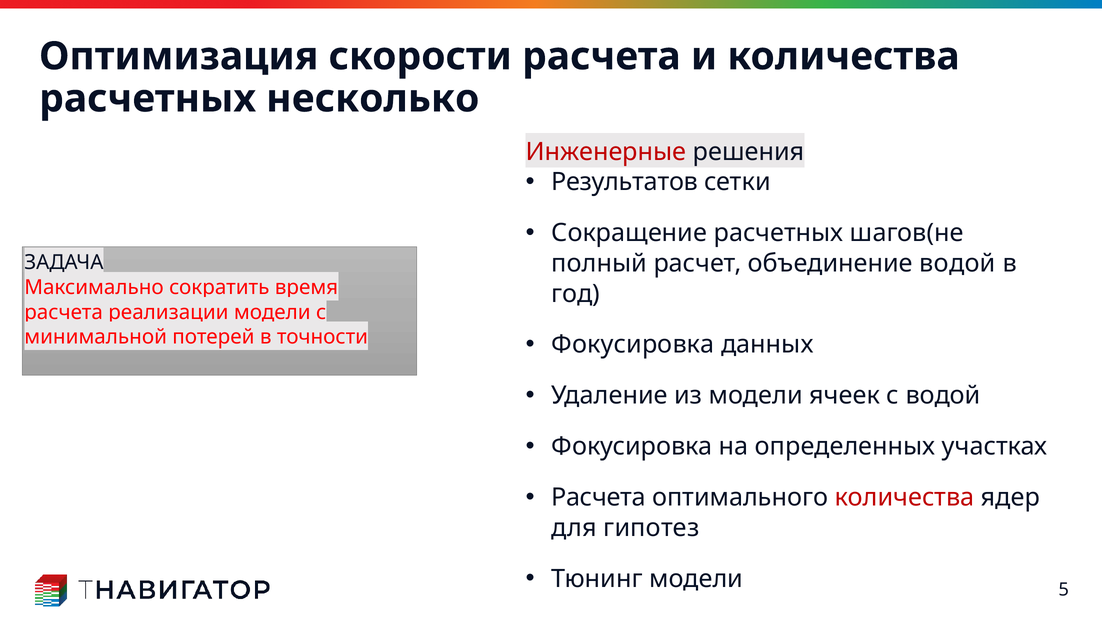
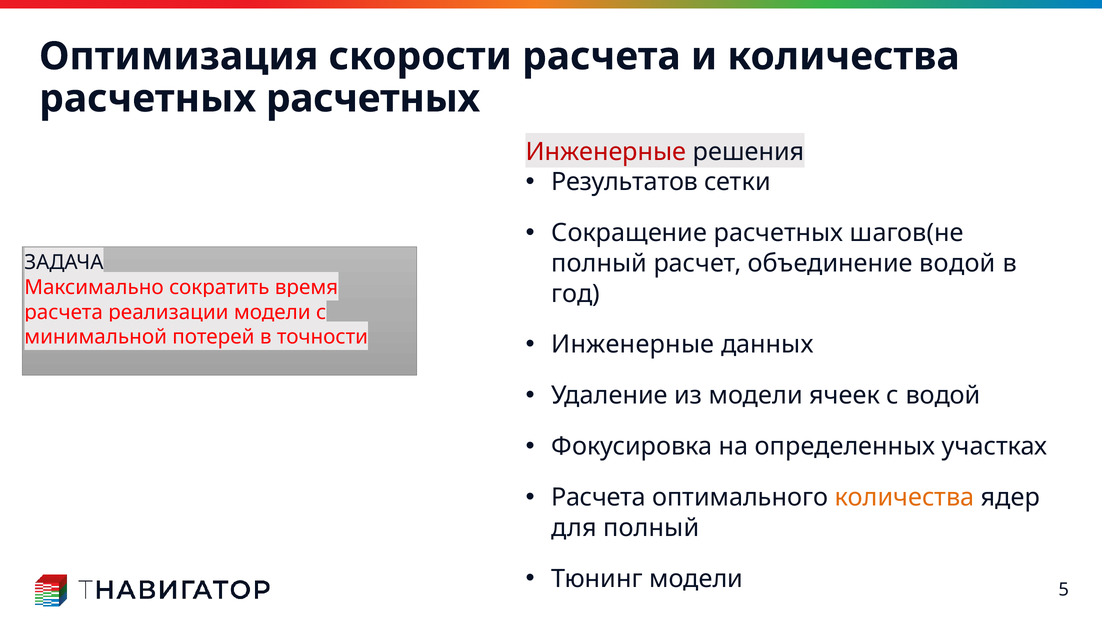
расчетных несколько: несколько -> расчетных
Фокусировка at (633, 345): Фокусировка -> Инженерные
количества at (904, 497) colour: red -> orange
для гипотез: гипотез -> полный
